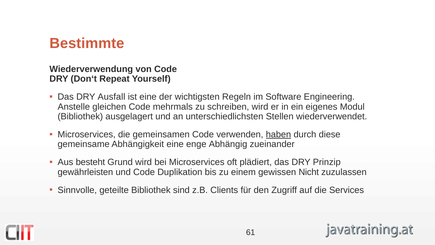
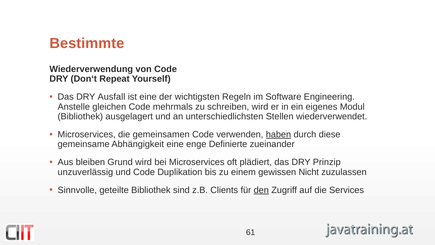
Abhängig: Abhängig -> Definierte
besteht: besteht -> bleiben
gewährleisten: gewährleisten -> unzuverlässig
den underline: none -> present
